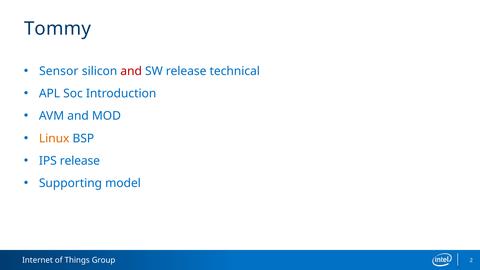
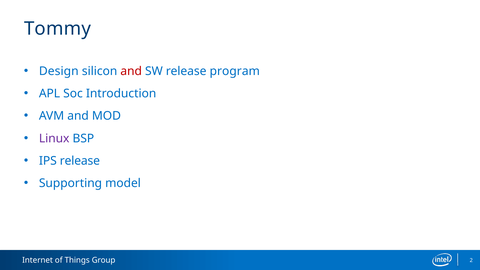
Sensor: Sensor -> Design
technical: technical -> program
Linux colour: orange -> purple
